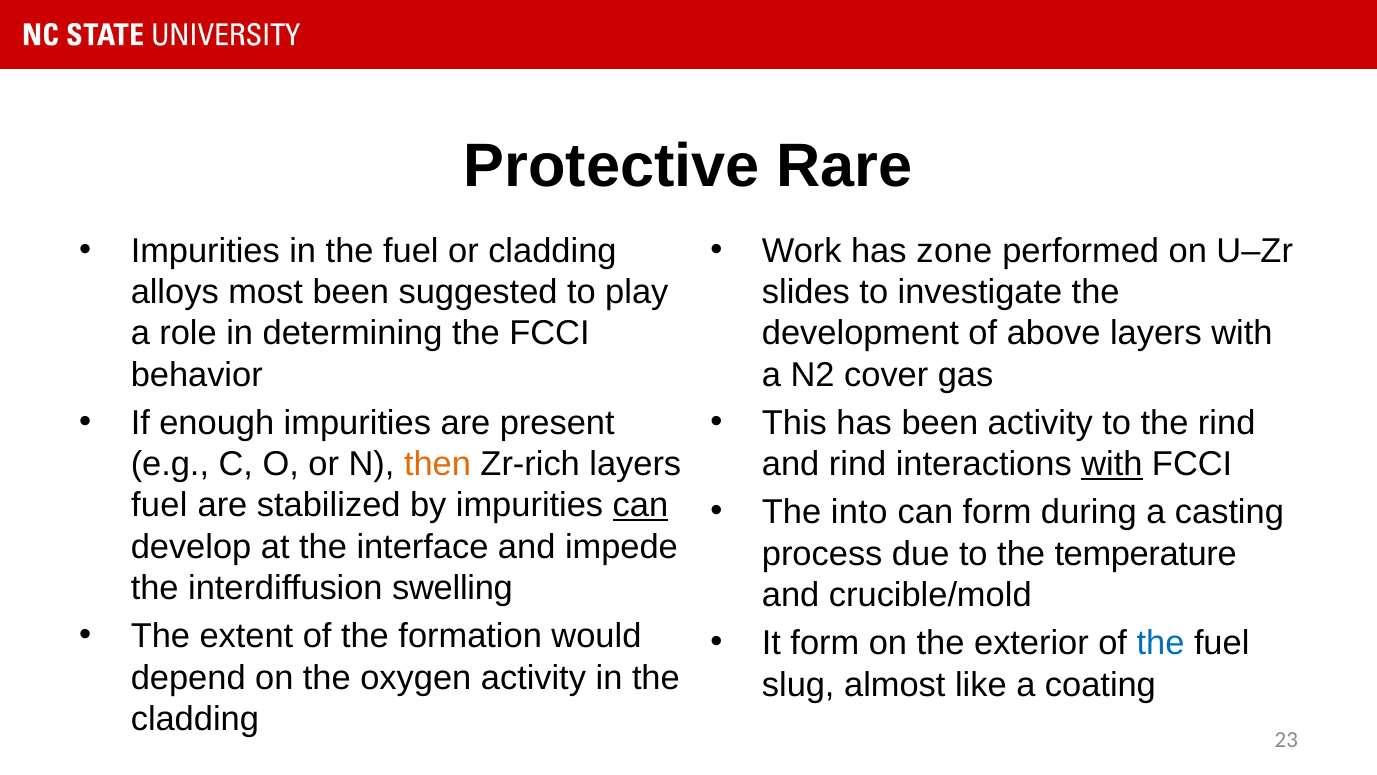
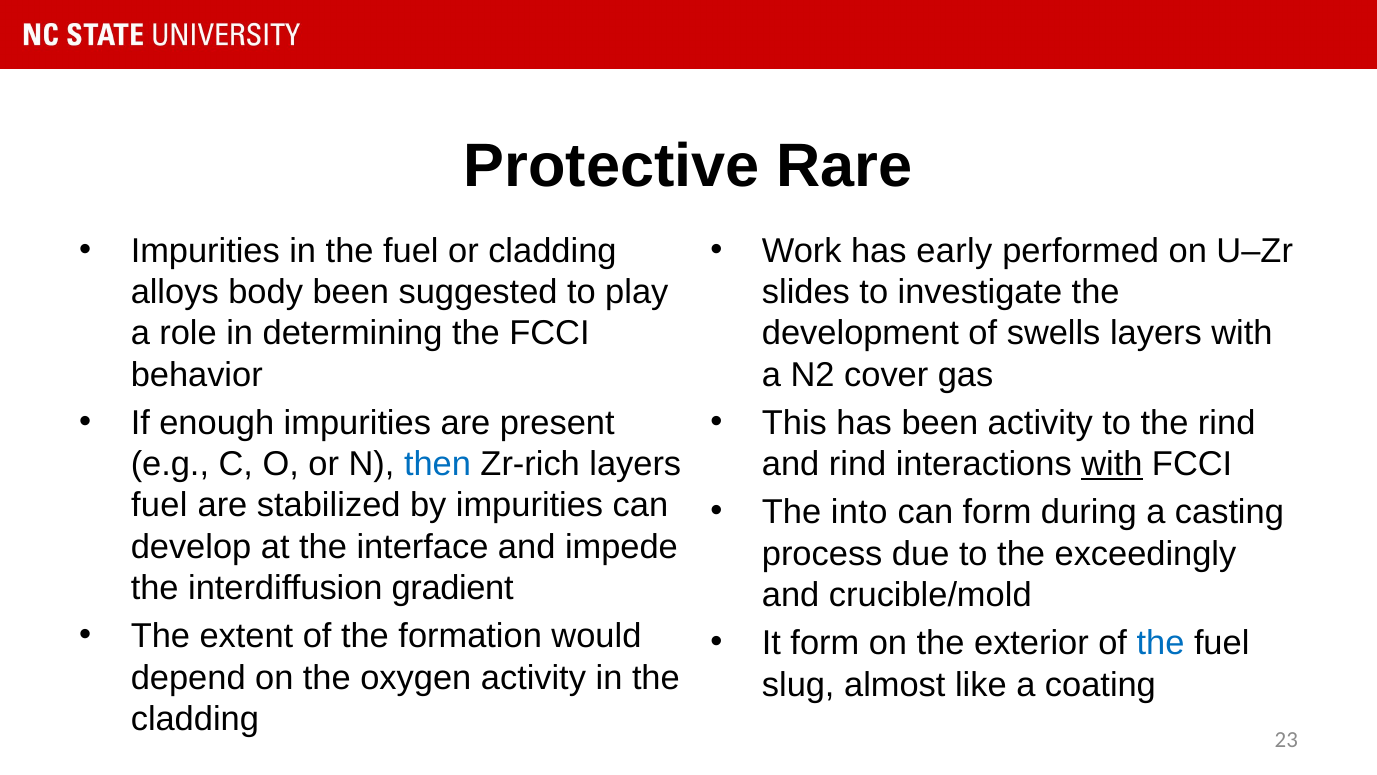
zone: zone -> early
most: most -> body
above: above -> swells
then colour: orange -> blue
can at (640, 505) underline: present -> none
temperature: temperature -> exceedingly
swelling: swelling -> gradient
